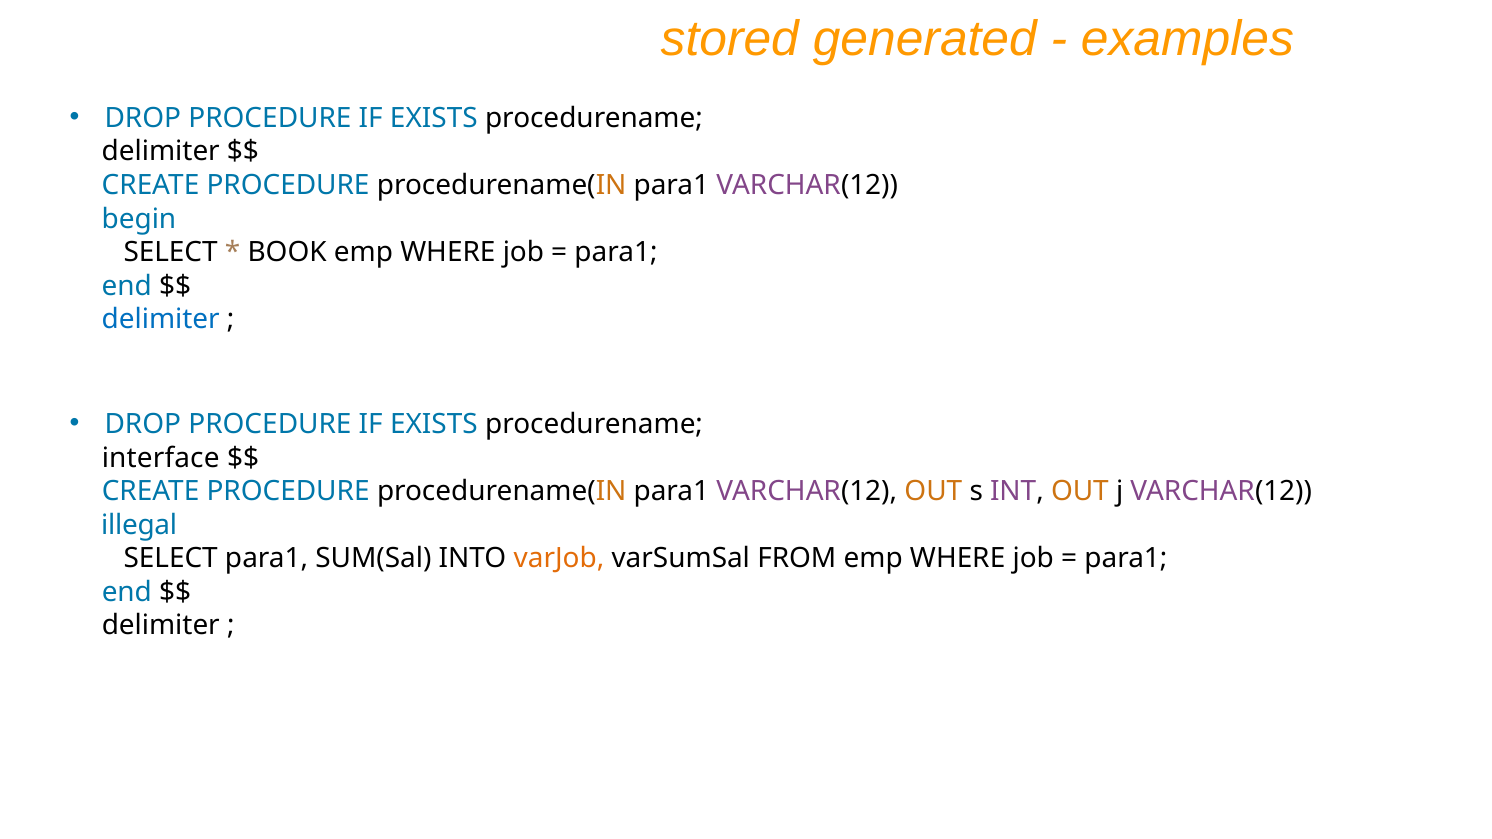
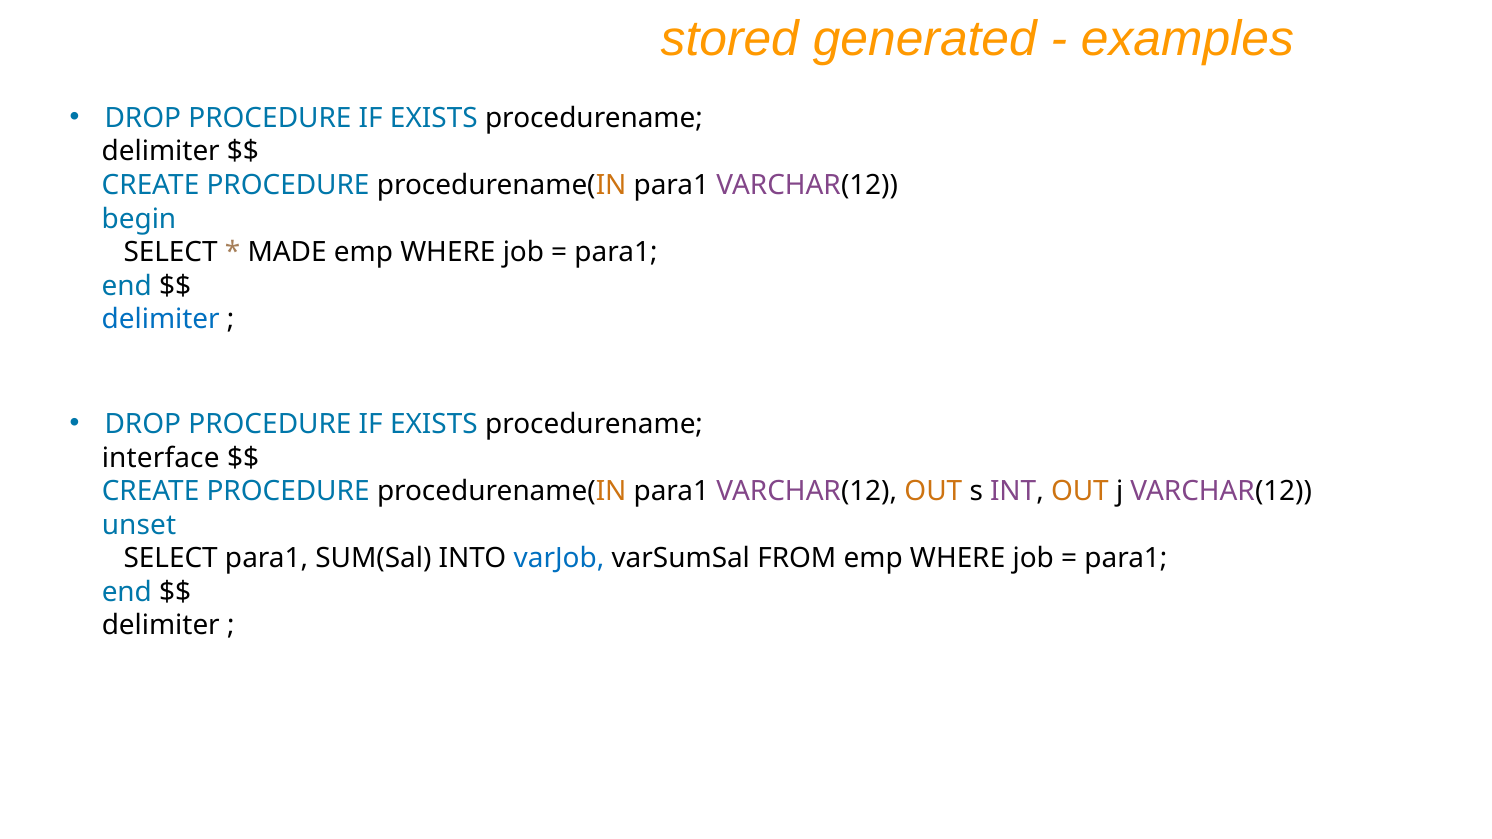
BOOK: BOOK -> MADE
illegal: illegal -> unset
varJob colour: orange -> blue
